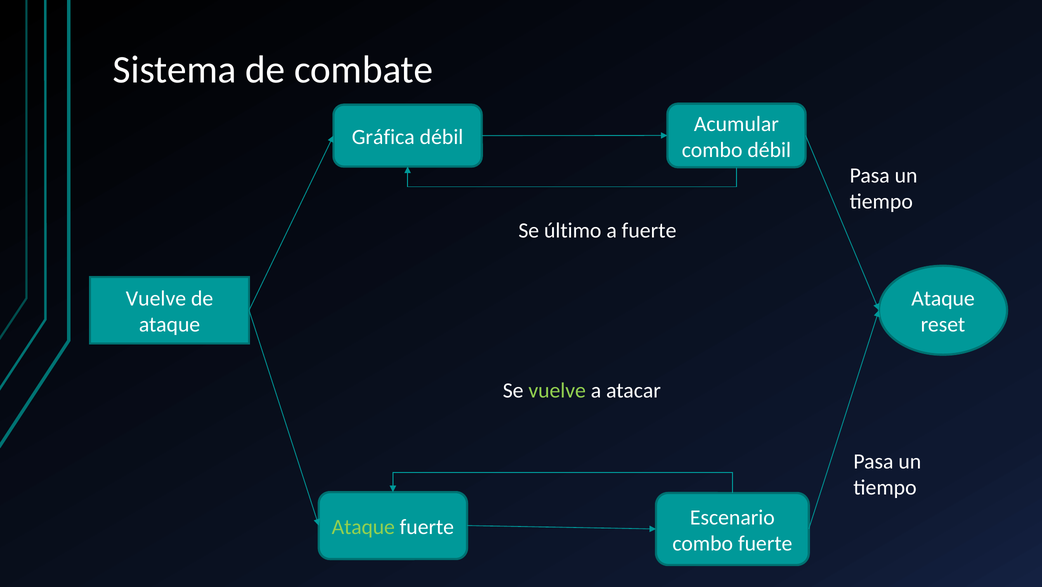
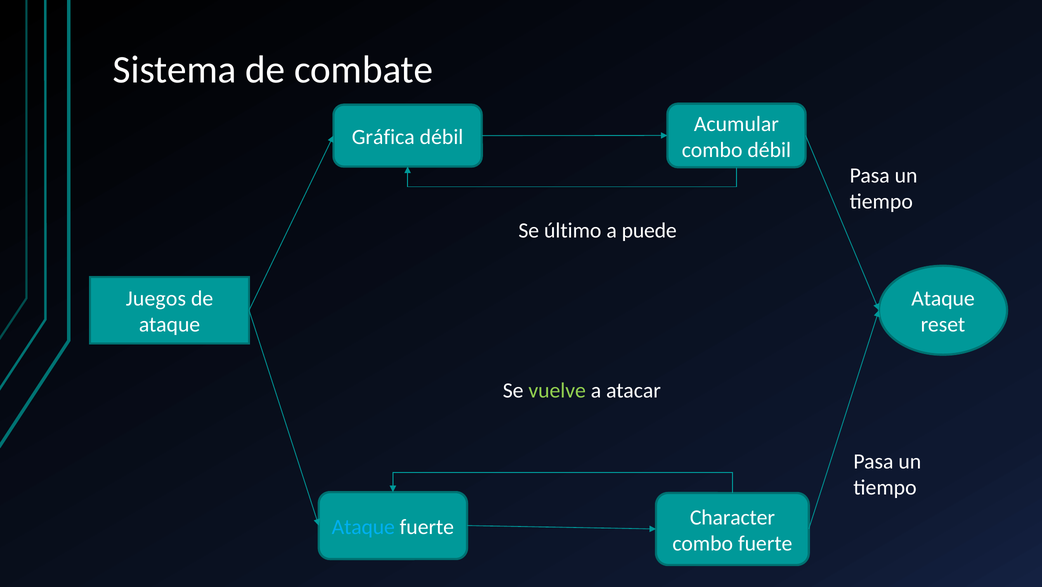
a fuerte: fuerte -> puede
Vuelve at (156, 298): Vuelve -> Juegos
Escenario: Escenario -> Character
Ataque at (363, 526) colour: light green -> light blue
